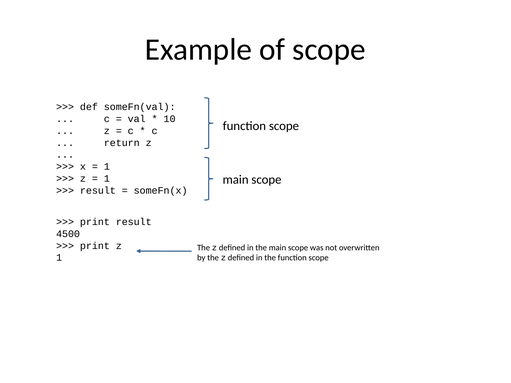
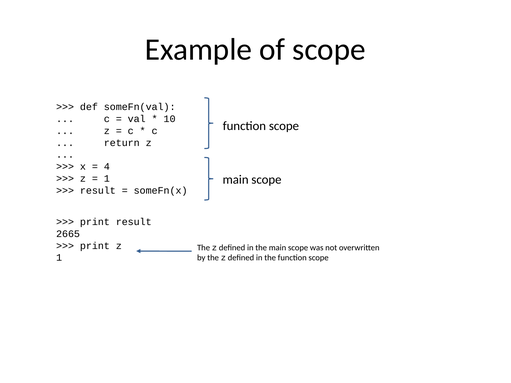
1 at (107, 167): 1 -> 4
4500: 4500 -> 2665
